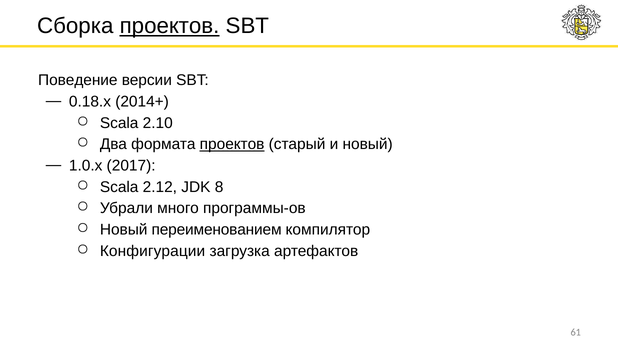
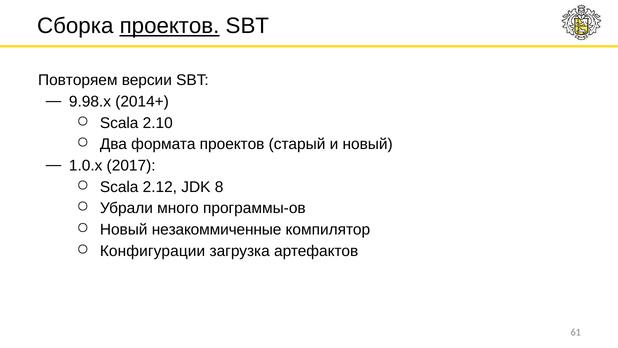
Поведение: Поведение -> Повторяем
0.18.x: 0.18.x -> 9.98.x
проектов at (232, 144) underline: present -> none
переименованием: переименованием -> незакоммиченные
